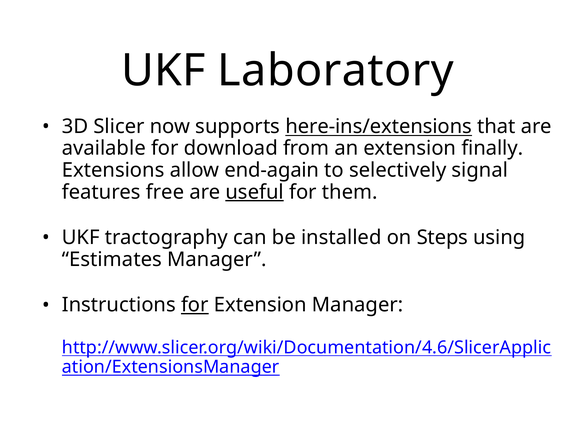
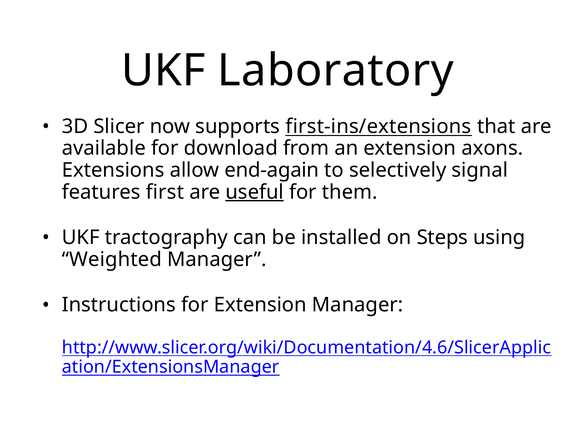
here-ins/extensions: here-ins/extensions -> first-ins/extensions
finally: finally -> axons
free: free -> first
Estimates: Estimates -> Weighted
for at (195, 305) underline: present -> none
